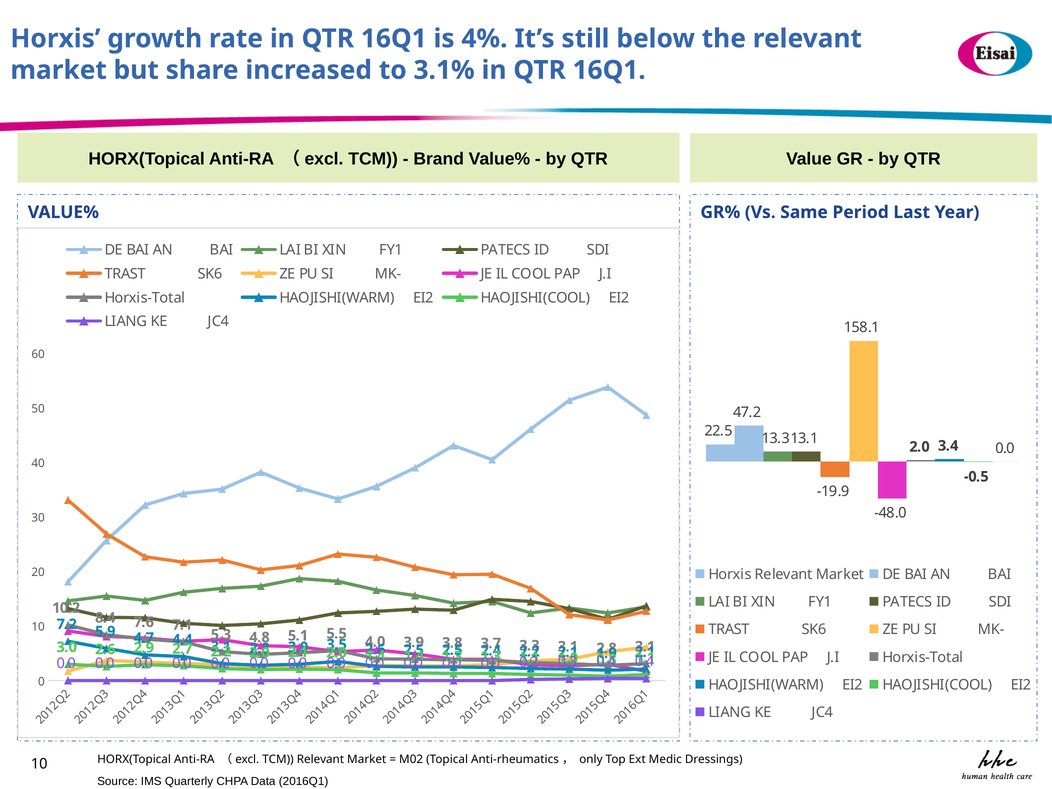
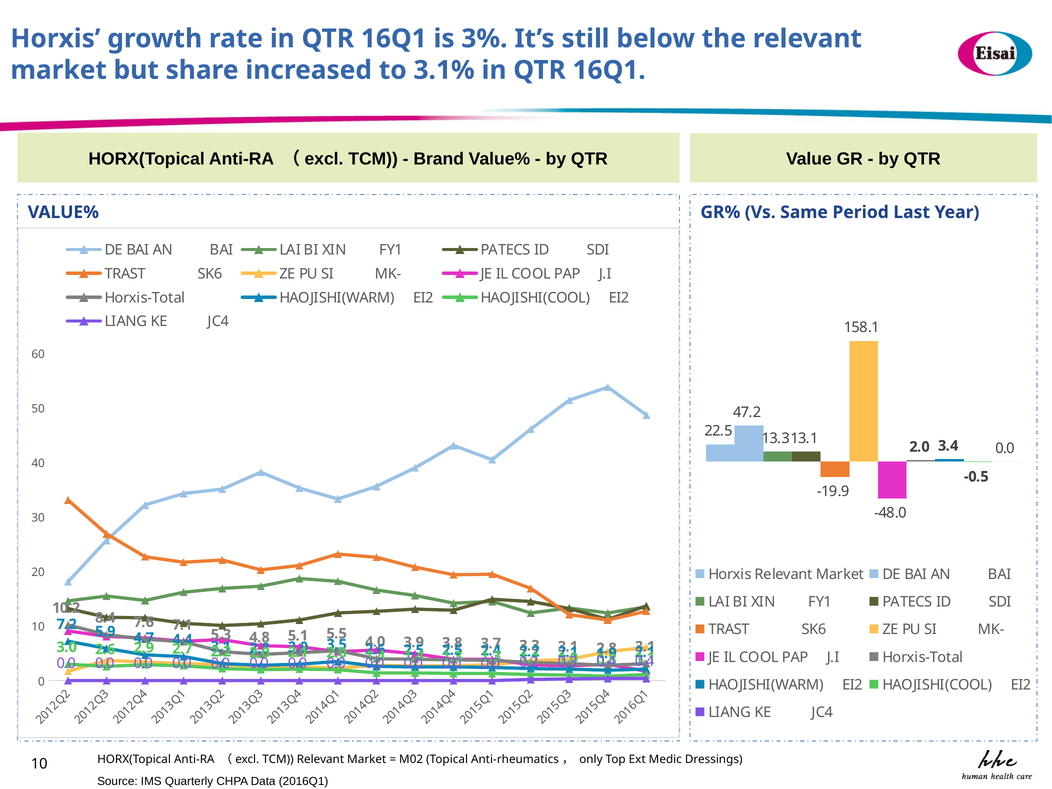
4%: 4% -> 3%
